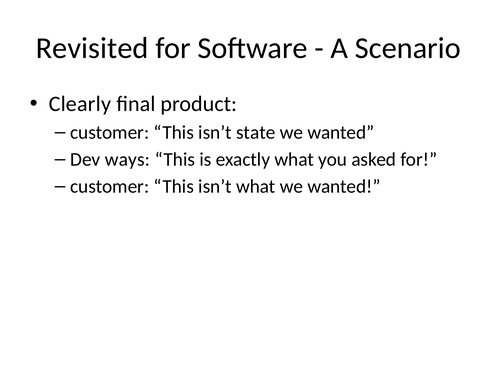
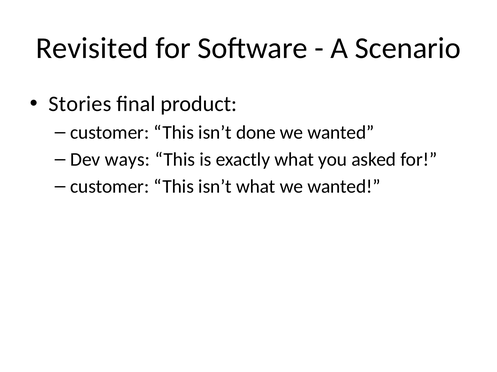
Clearly: Clearly -> Stories
state: state -> done
